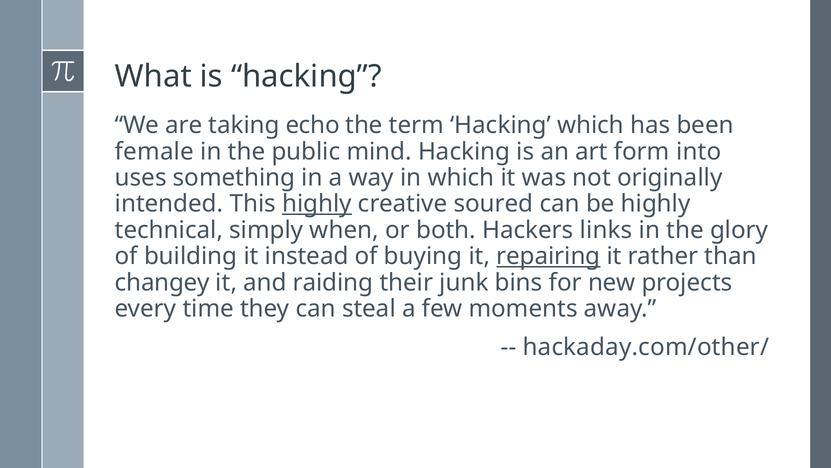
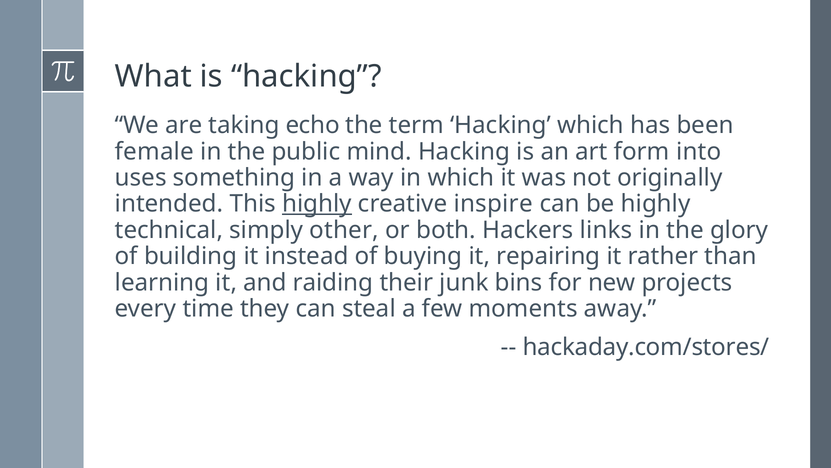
soured: soured -> inspire
when: when -> other
repairing underline: present -> none
changey: changey -> learning
hackaday.com/other/: hackaday.com/other/ -> hackaday.com/stores/
